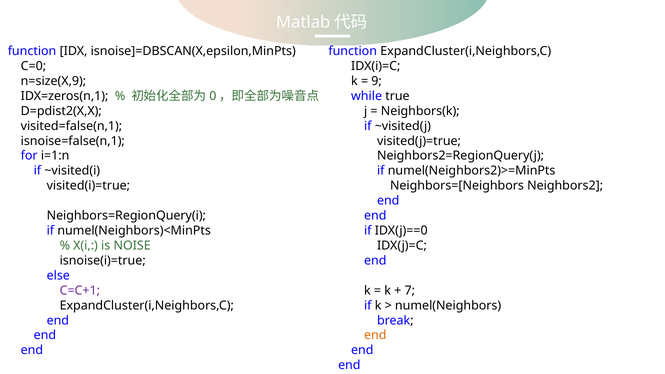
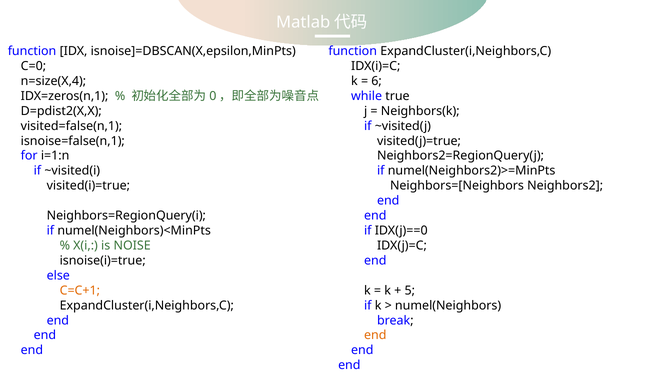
n=size(X,9: n=size(X,9 -> n=size(X,4
9: 9 -> 6
C=C+1 colour: purple -> orange
7: 7 -> 5
